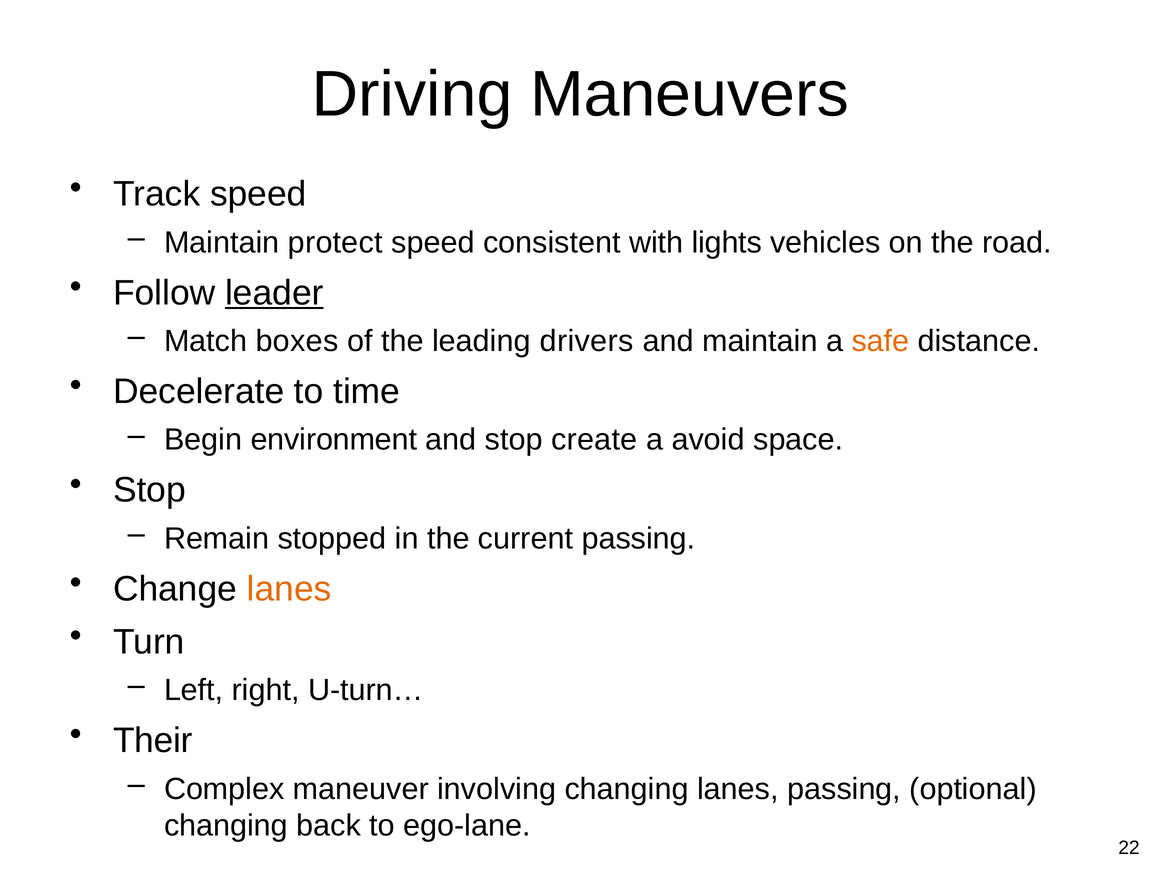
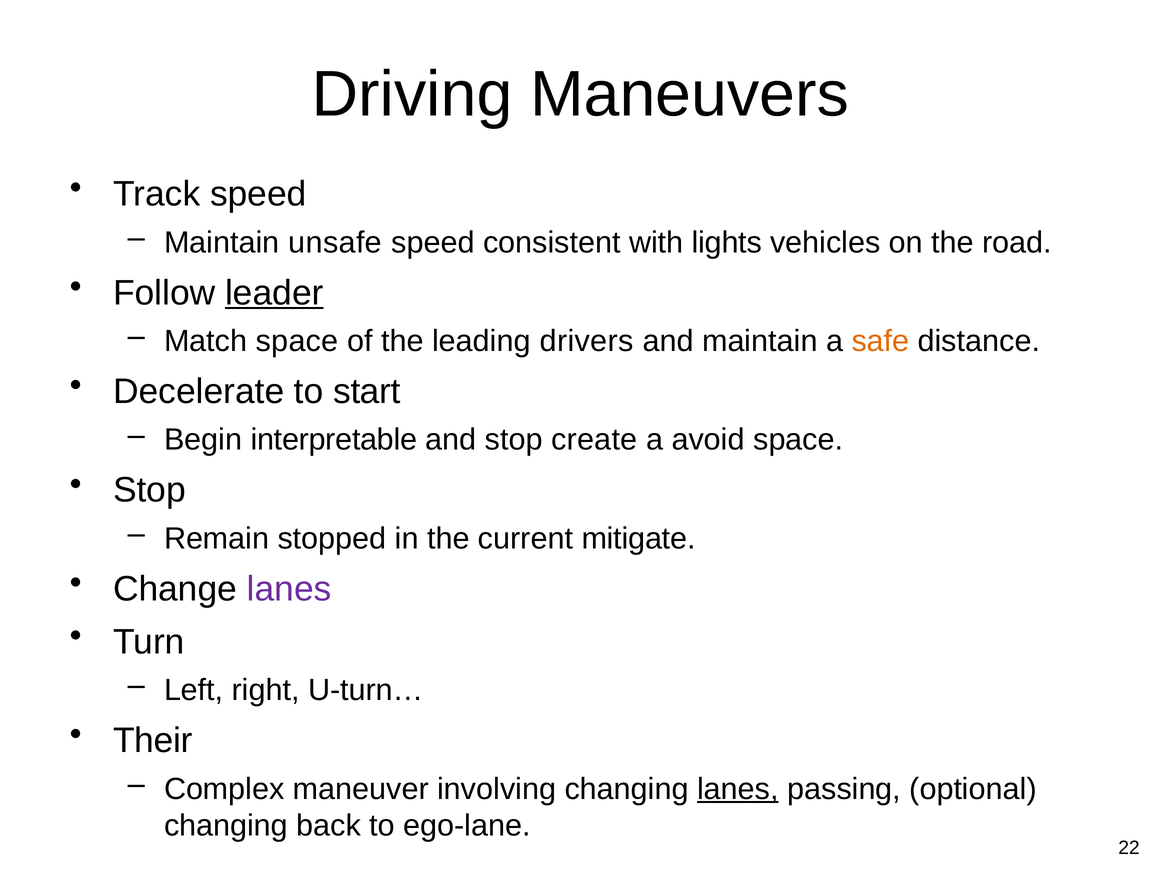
protect: protect -> unsafe
Match boxes: boxes -> space
time: time -> start
environment: environment -> interpretable
current passing: passing -> mitigate
lanes at (289, 589) colour: orange -> purple
lanes at (738, 789) underline: none -> present
